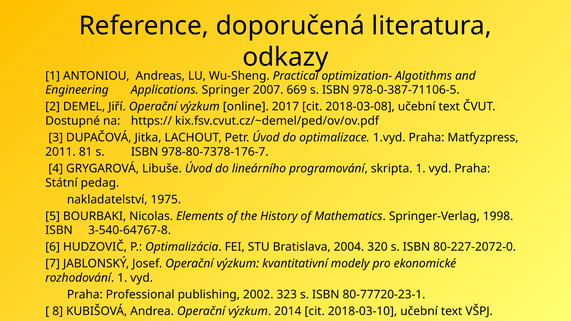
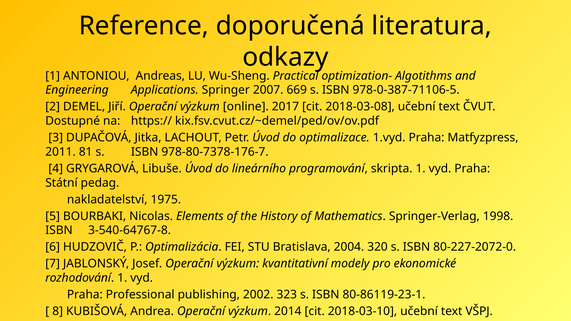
80-77720-23-1: 80-77720-23-1 -> 80-86119-23-1
